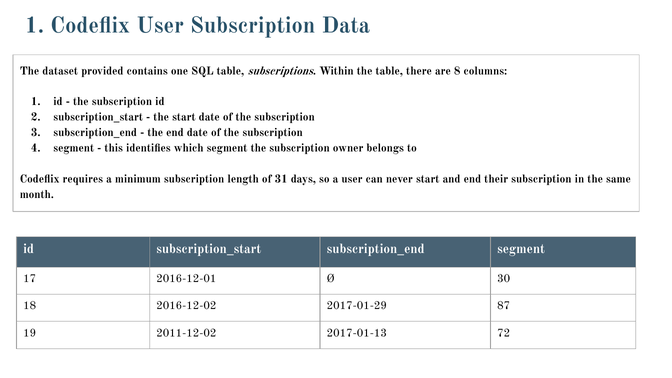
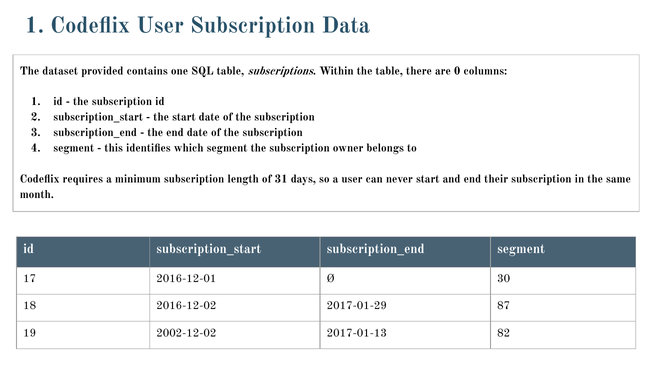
8: 8 -> 0
2011-12-02: 2011-12-02 -> 2002-12-02
72: 72 -> 82
